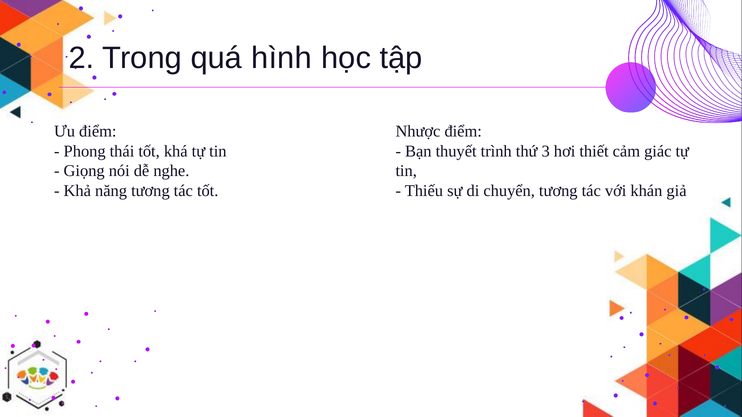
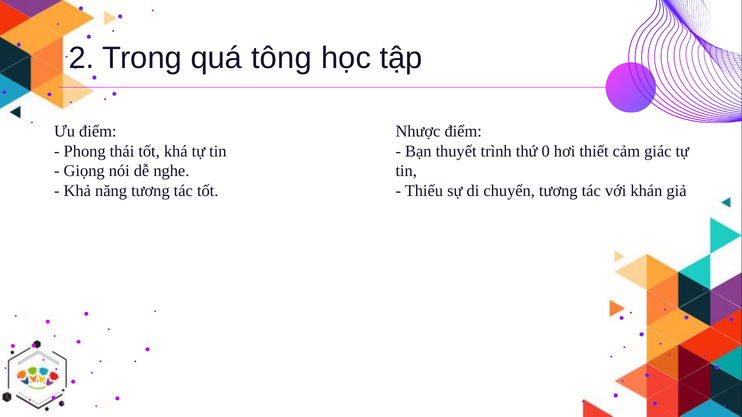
hình: hình -> tông
3: 3 -> 0
